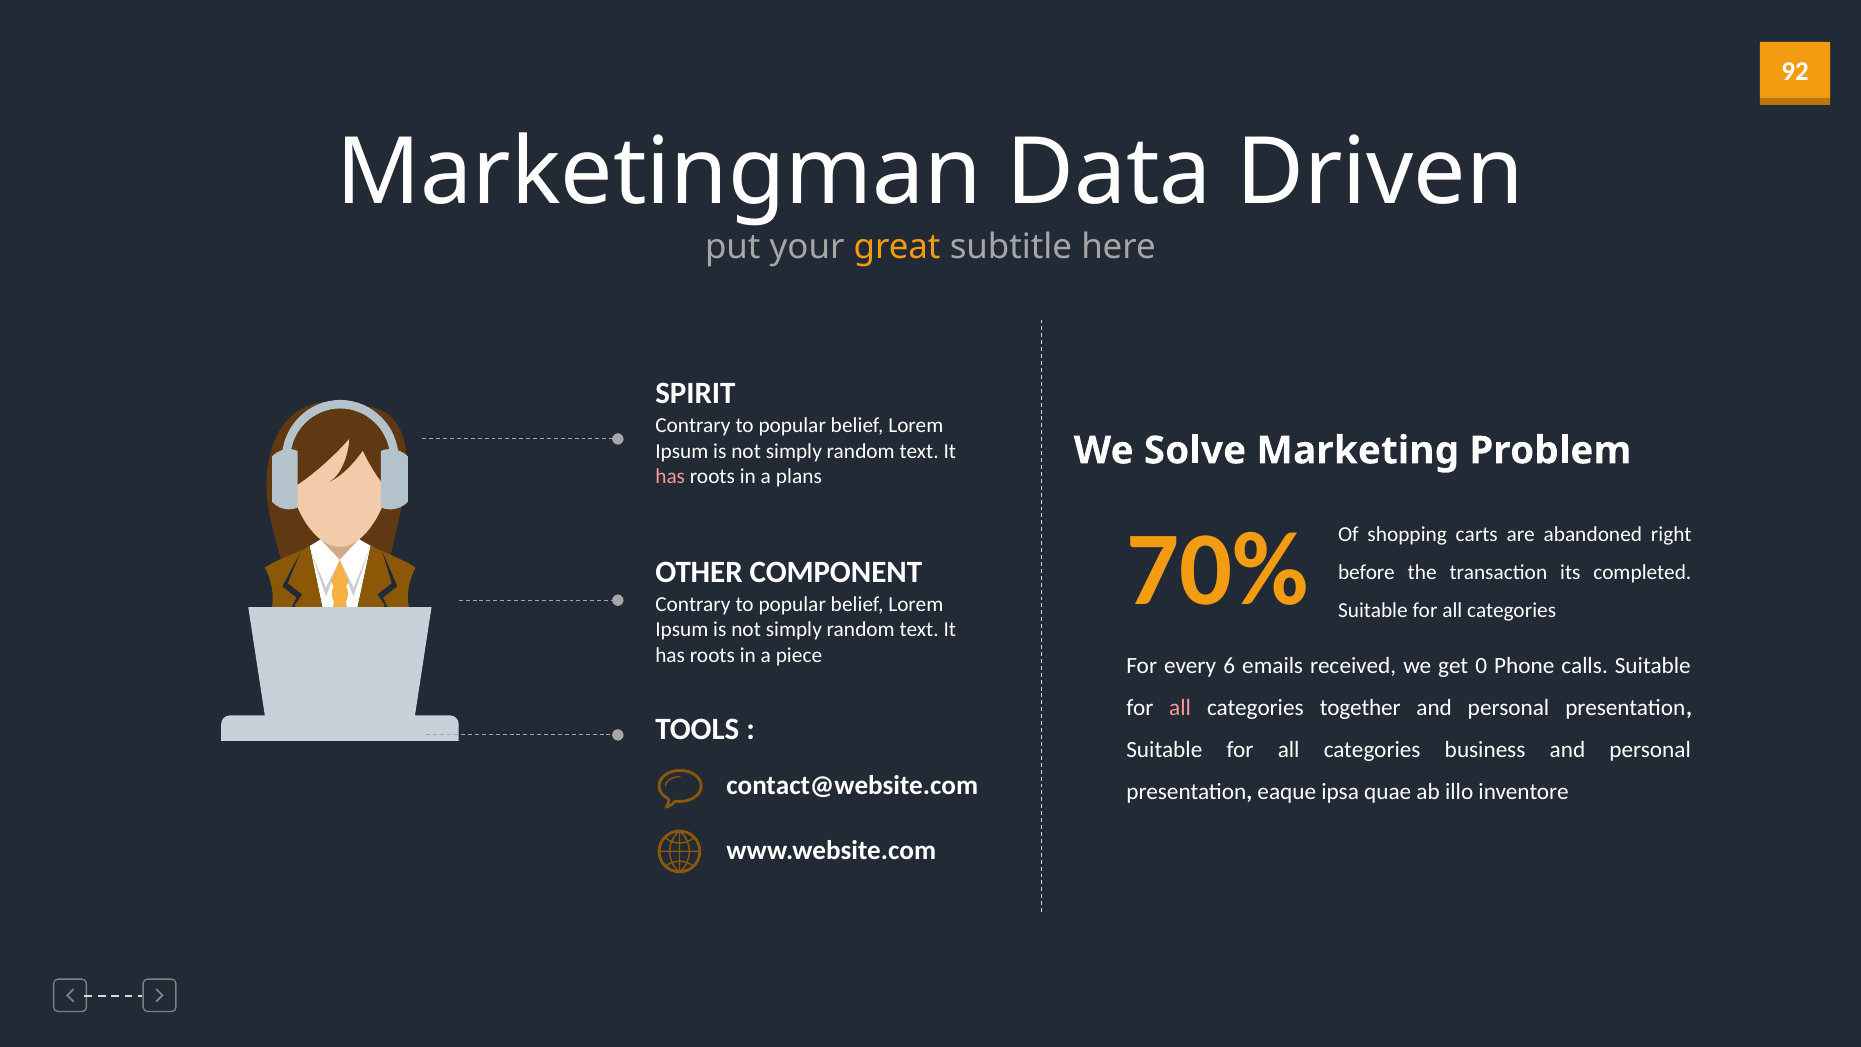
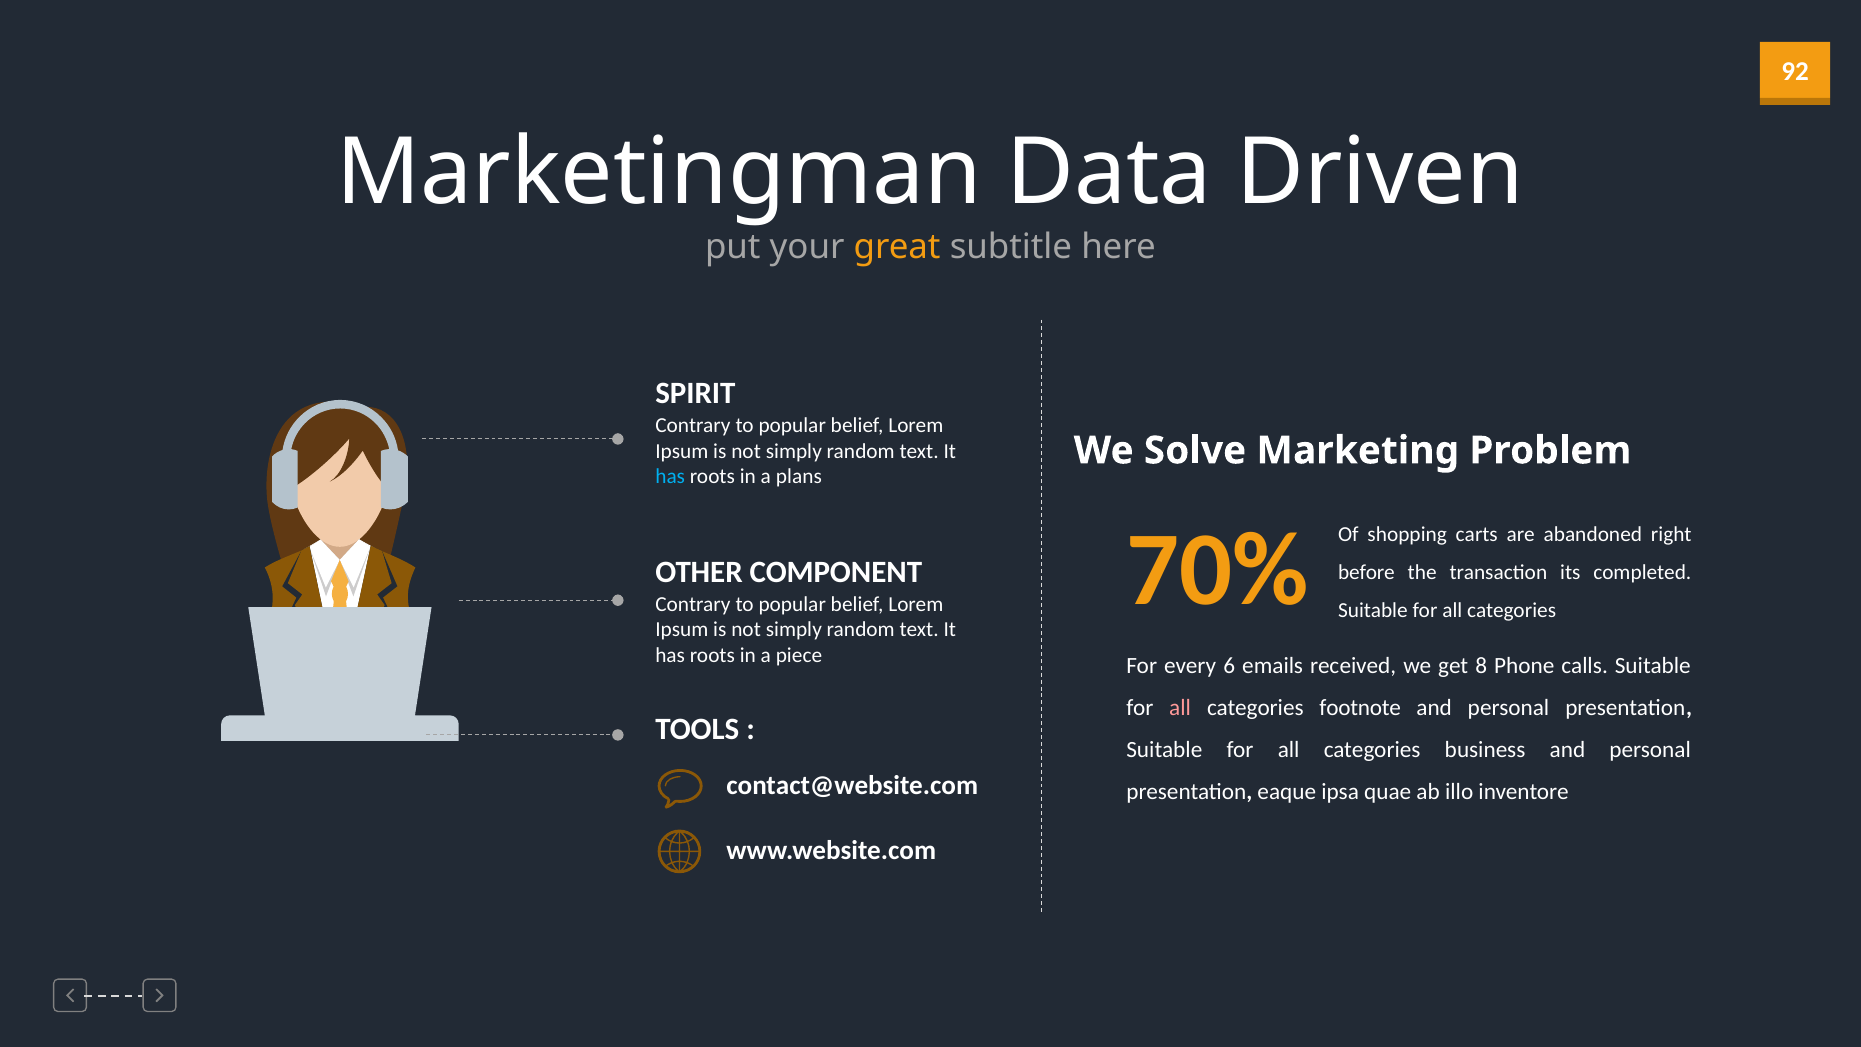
has at (670, 477) colour: pink -> light blue
0: 0 -> 8
together: together -> footnote
